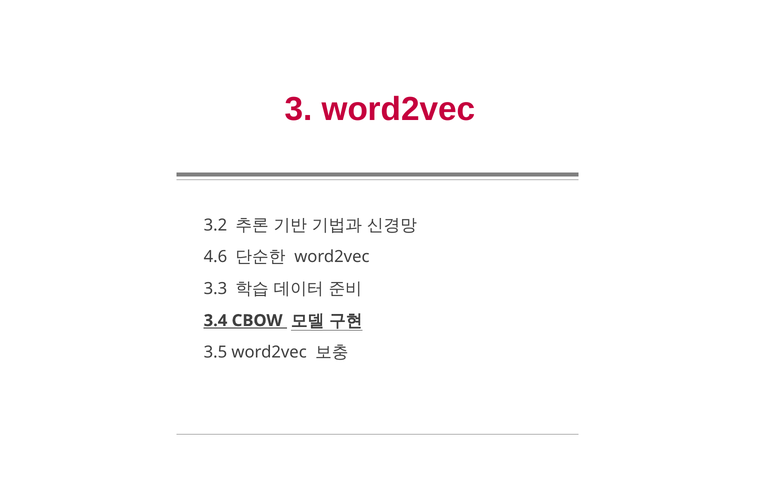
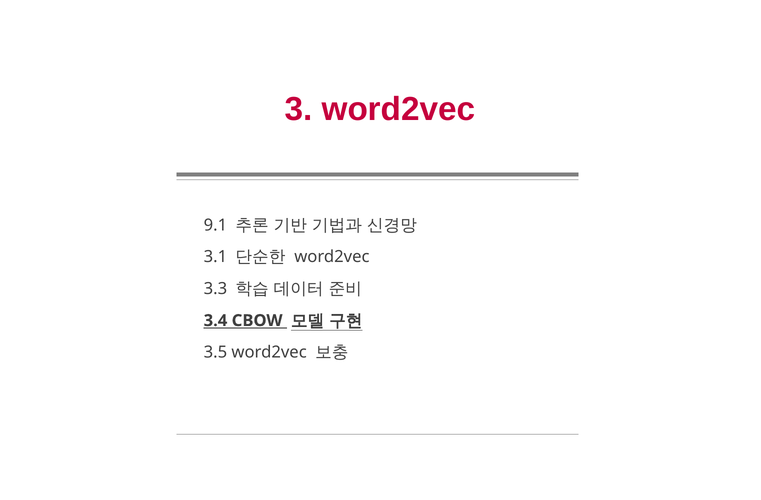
3.2: 3.2 -> 9.1
4.6: 4.6 -> 3.1
